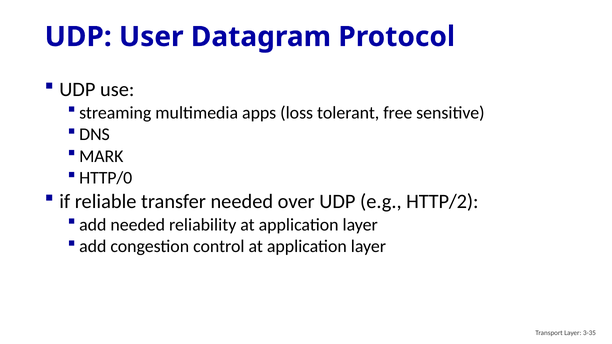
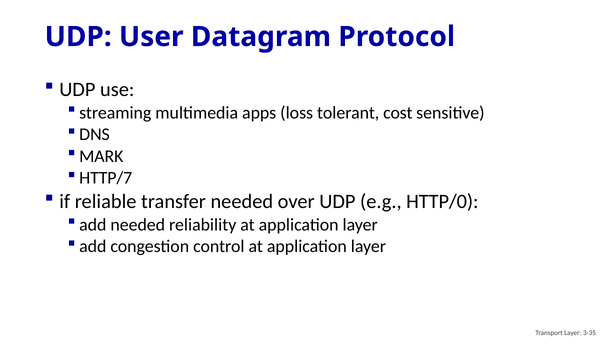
free: free -> cost
HTTP/0: HTTP/0 -> HTTP/7
HTTP/2: HTTP/2 -> HTTP/0
